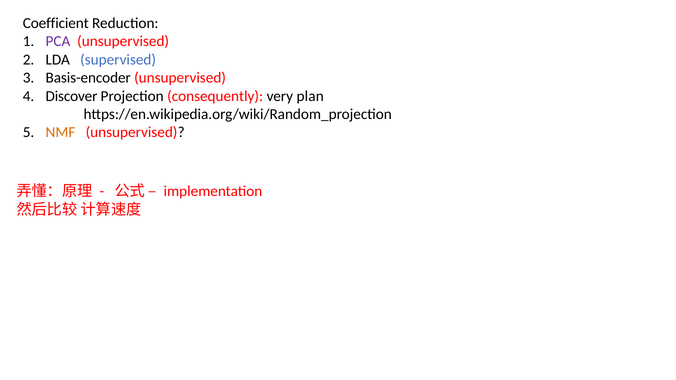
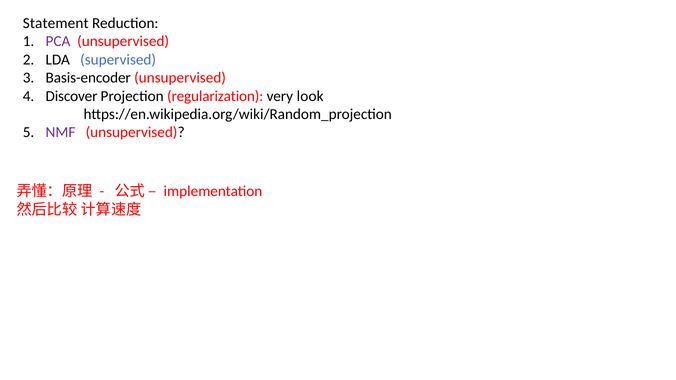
Coefficient: Coefficient -> Statement
consequently: consequently -> regularization
plan: plan -> look
NMF colour: orange -> purple
